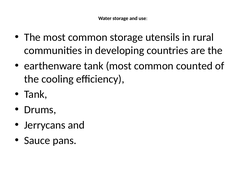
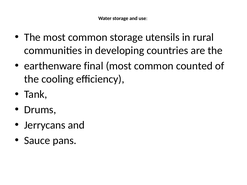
earthenware tank: tank -> final
